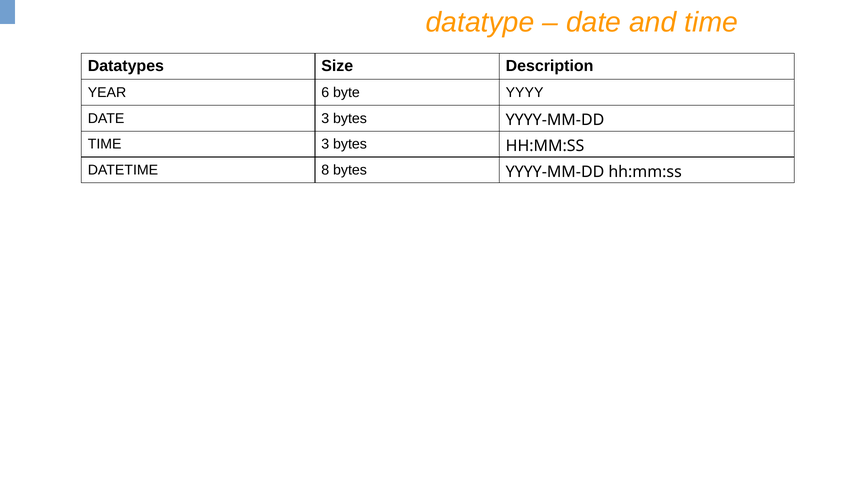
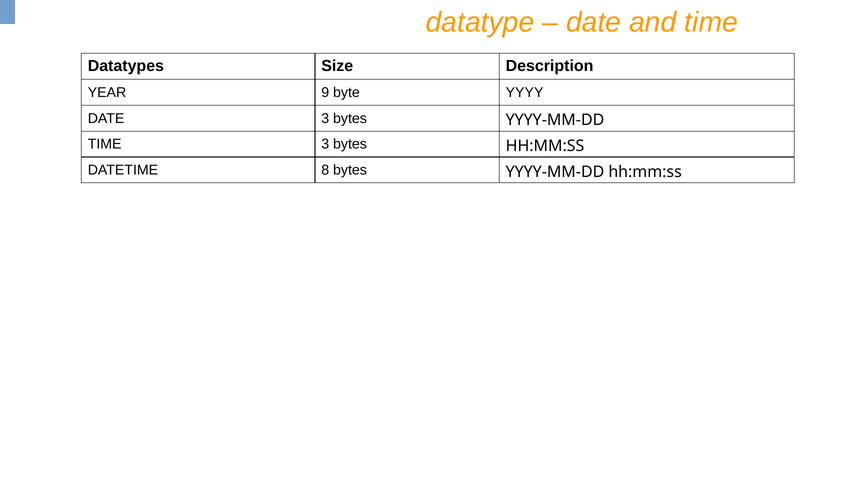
6: 6 -> 9
